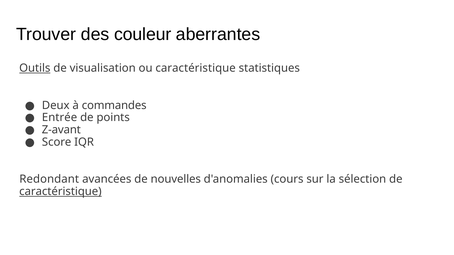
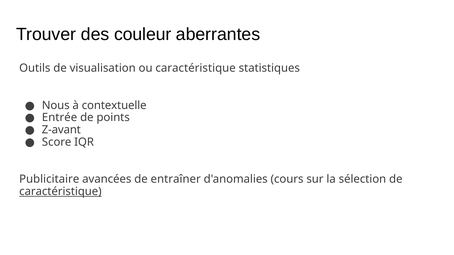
Outils underline: present -> none
Deux: Deux -> Nous
commandes: commandes -> contextuelle
Redondant: Redondant -> Publicitaire
nouvelles: nouvelles -> entraîner
